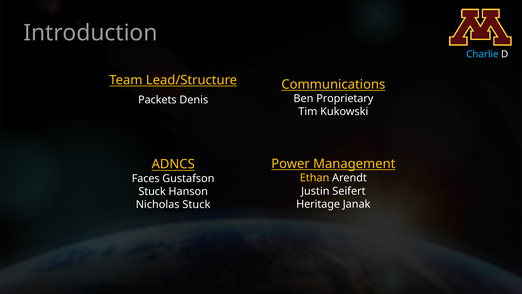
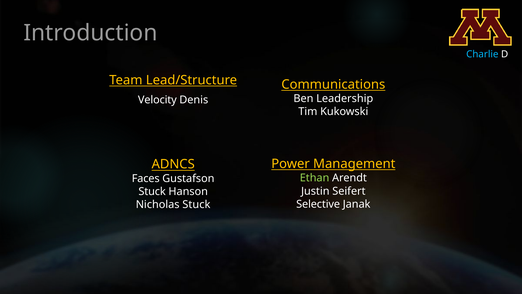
Proprietary: Proprietary -> Leadership
Packets: Packets -> Velocity
Ethan colour: yellow -> light green
Heritage: Heritage -> Selective
